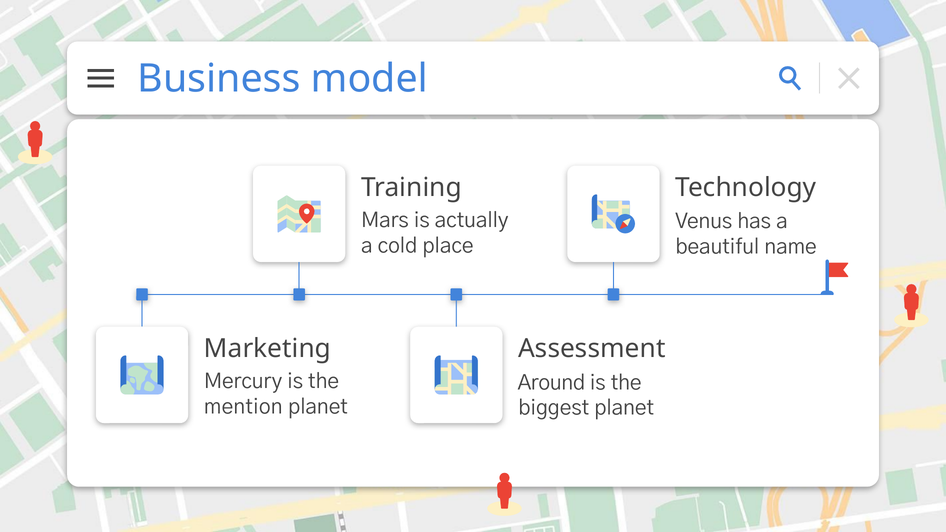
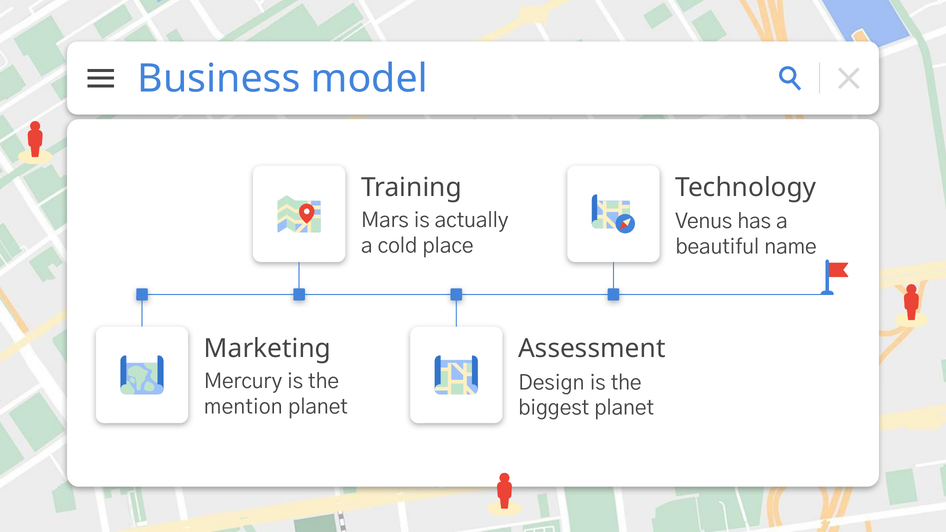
Around: Around -> Design
